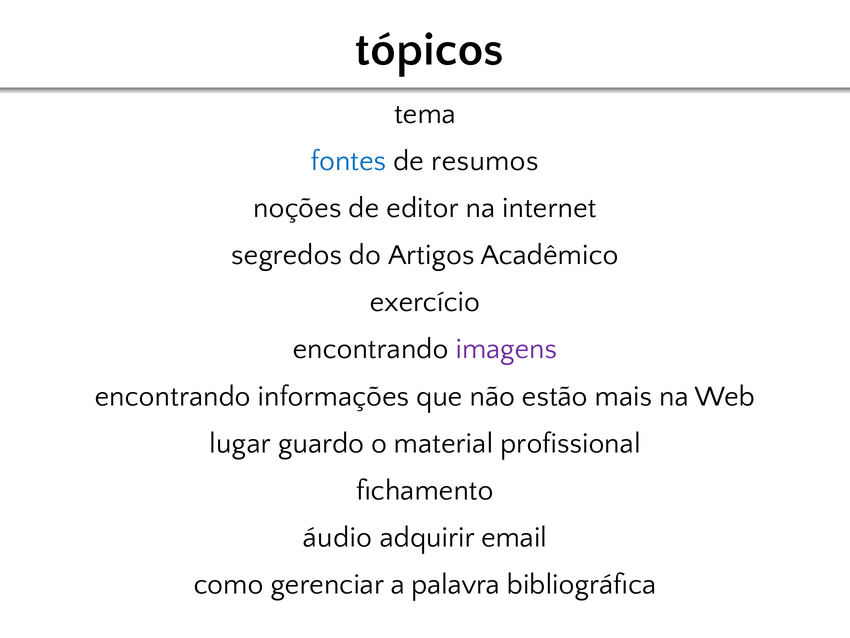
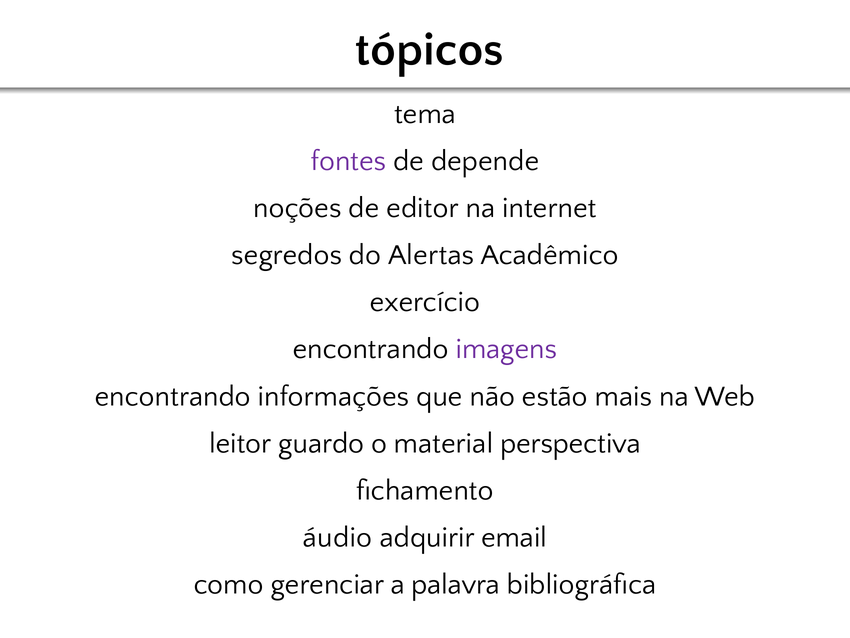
fontes colour: blue -> purple
resumos: resumos -> depende
Artigos: Artigos -> Alertas
lugar: lugar -> leitor
profissional: profissional -> perspectiva
